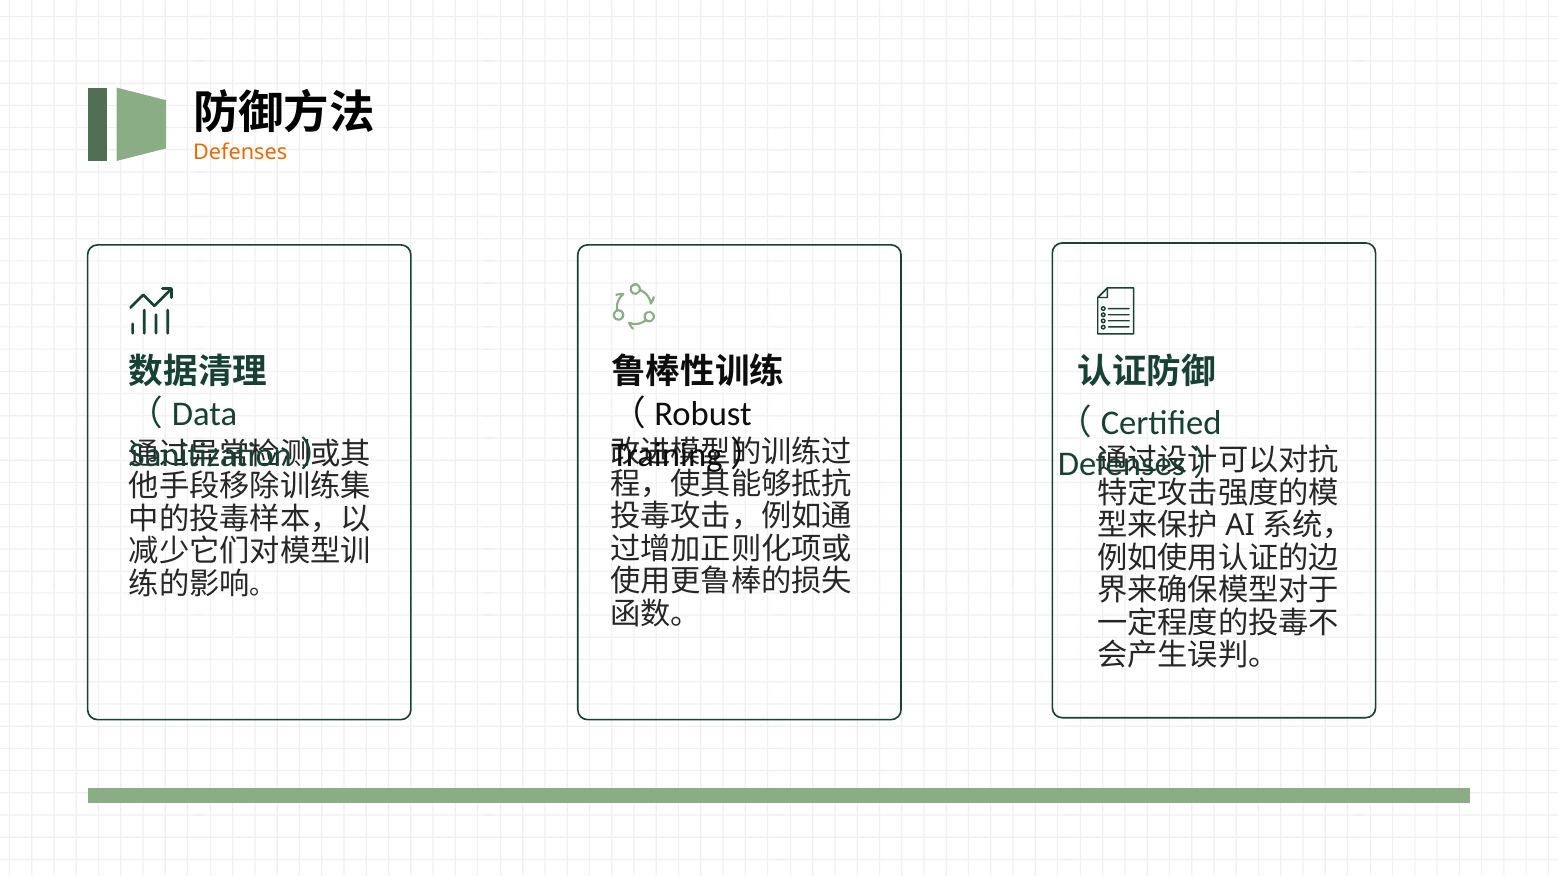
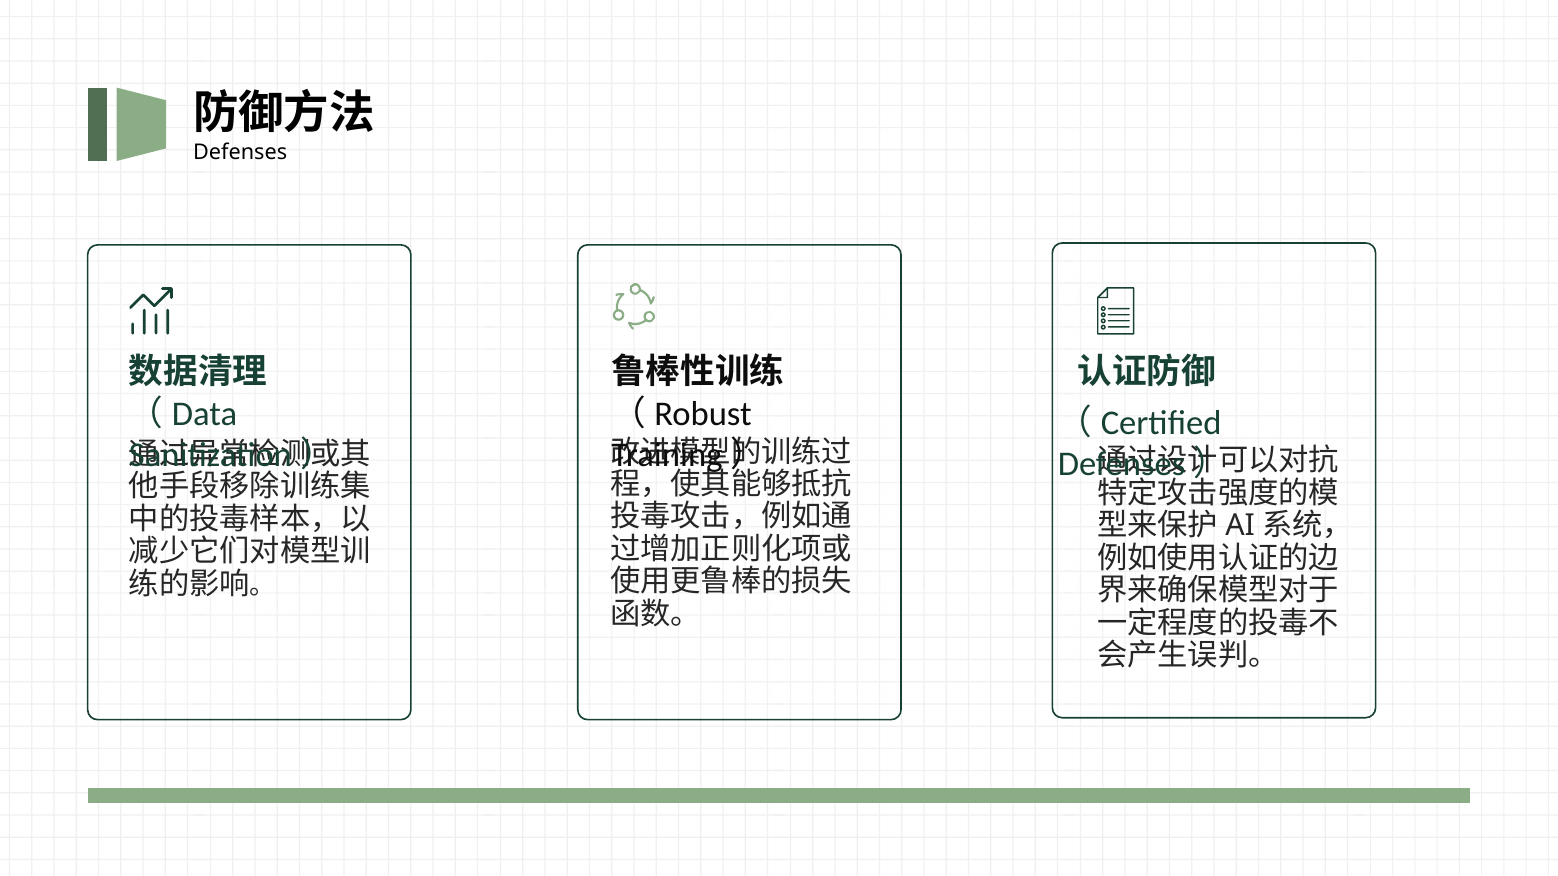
Defenses colour: orange -> black
